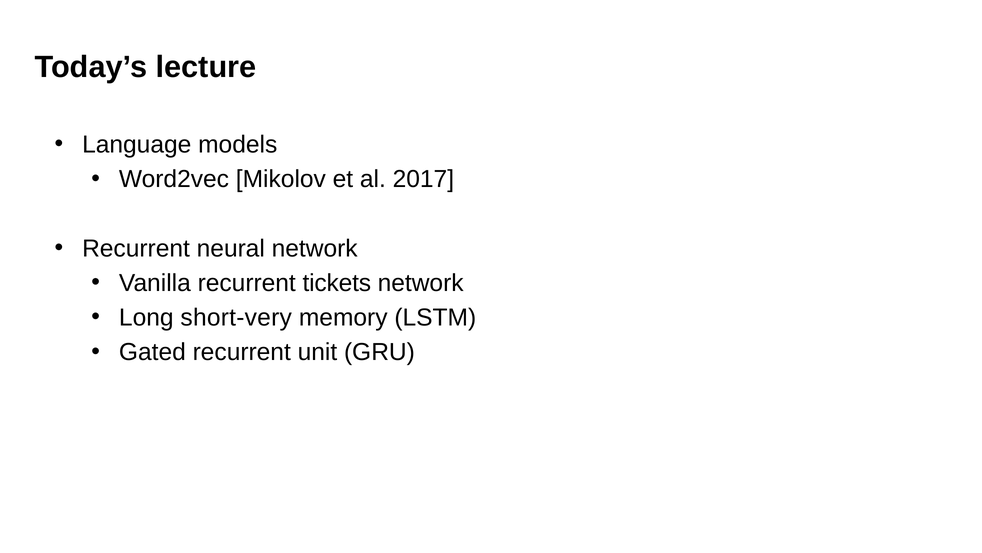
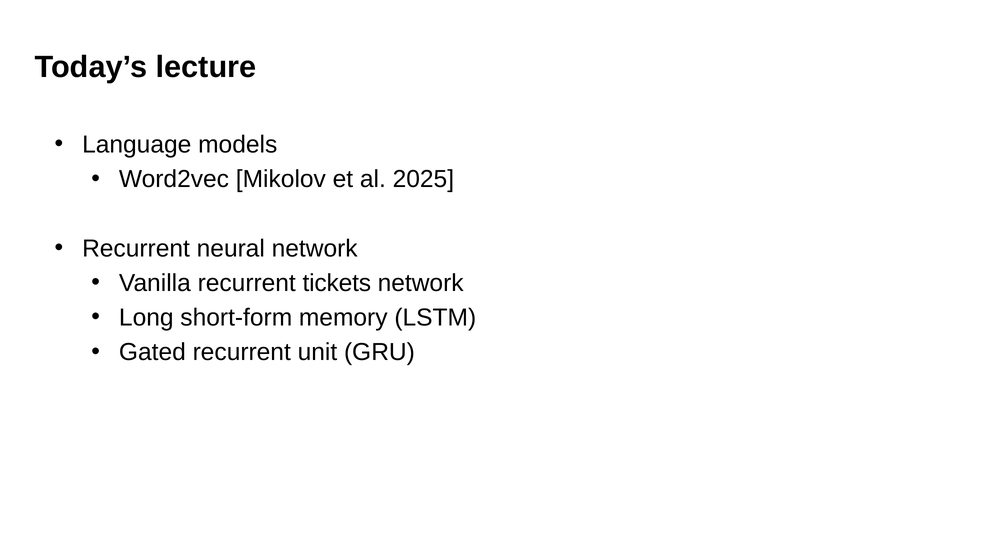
2017: 2017 -> 2025
short-very: short-very -> short-form
